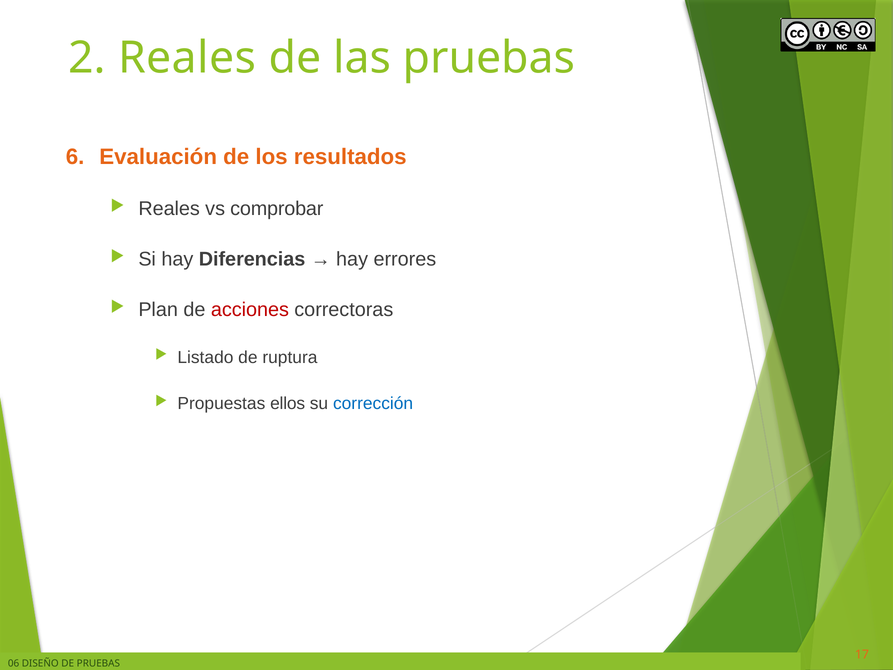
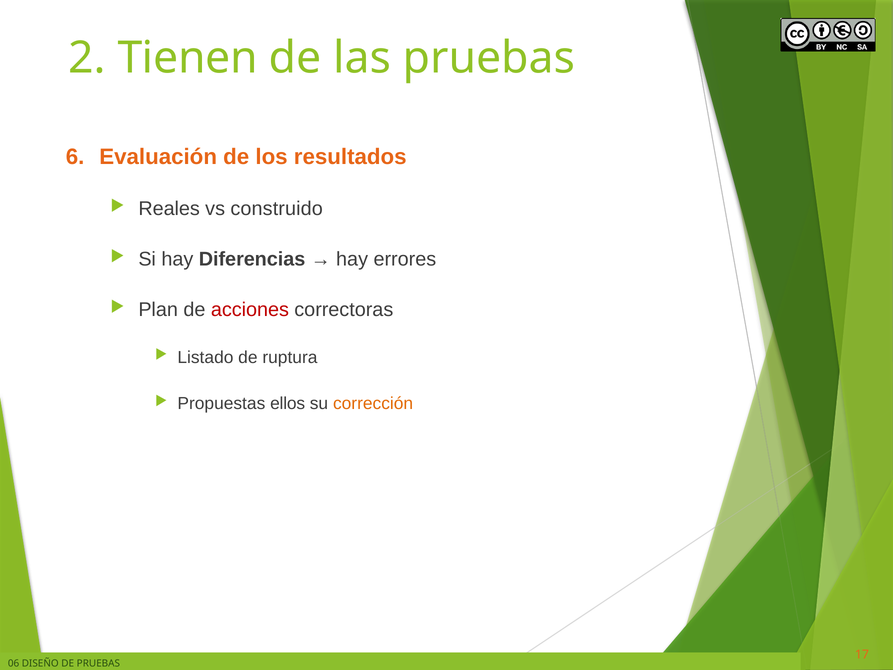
2 Reales: Reales -> Tienen
comprobar: comprobar -> construido
corrección colour: blue -> orange
